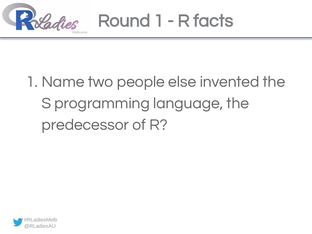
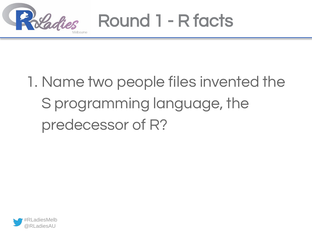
else: else -> files
